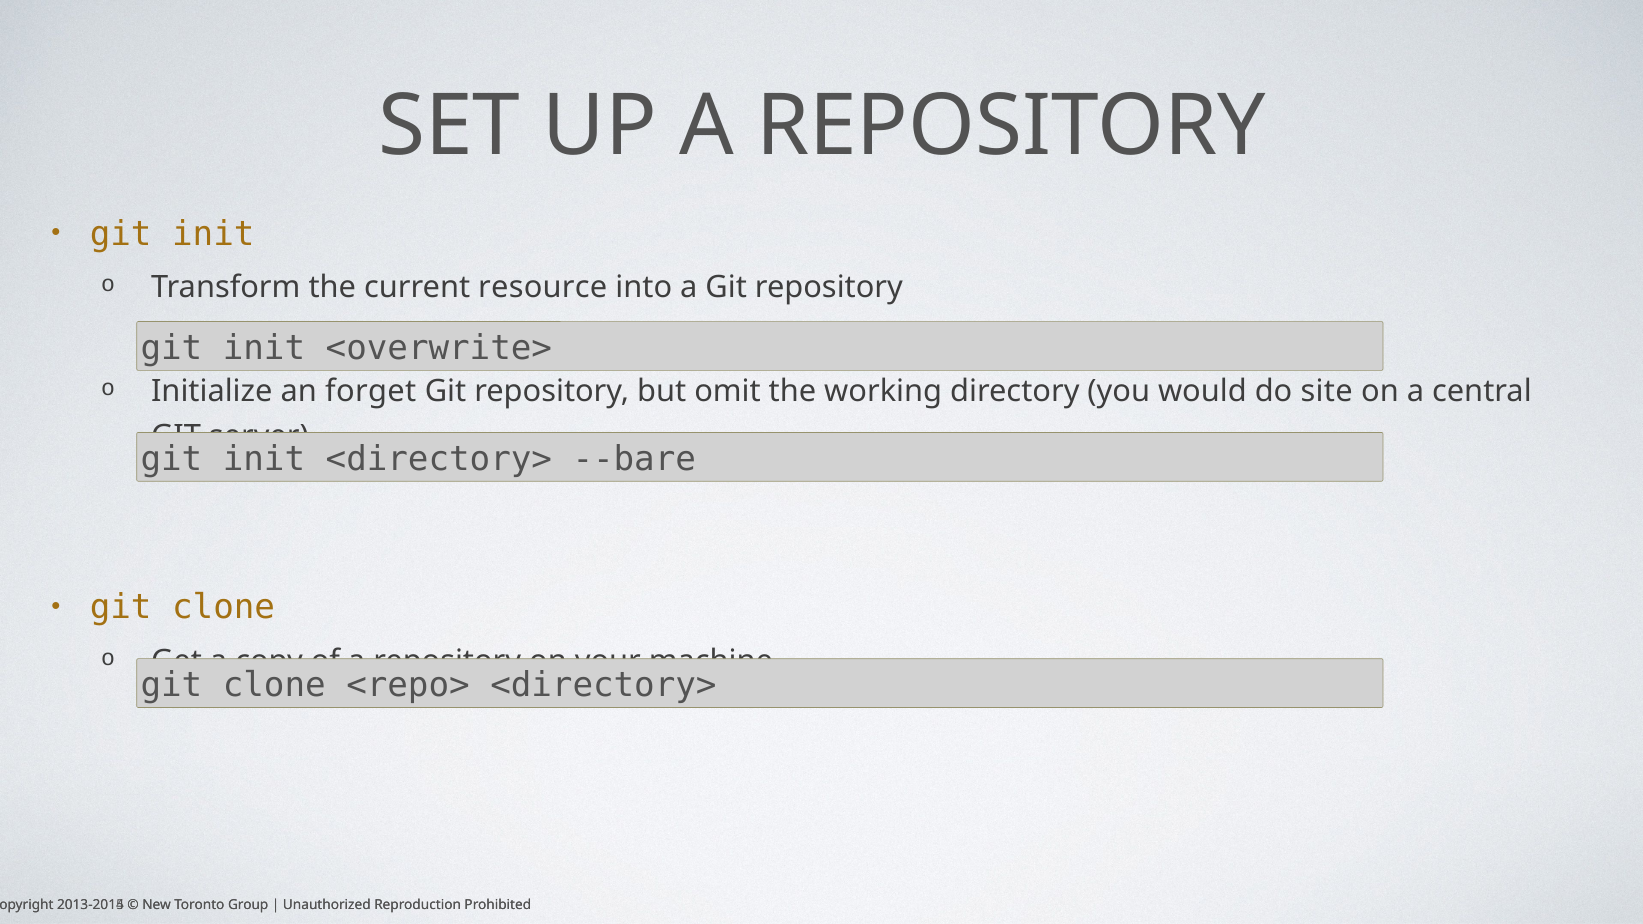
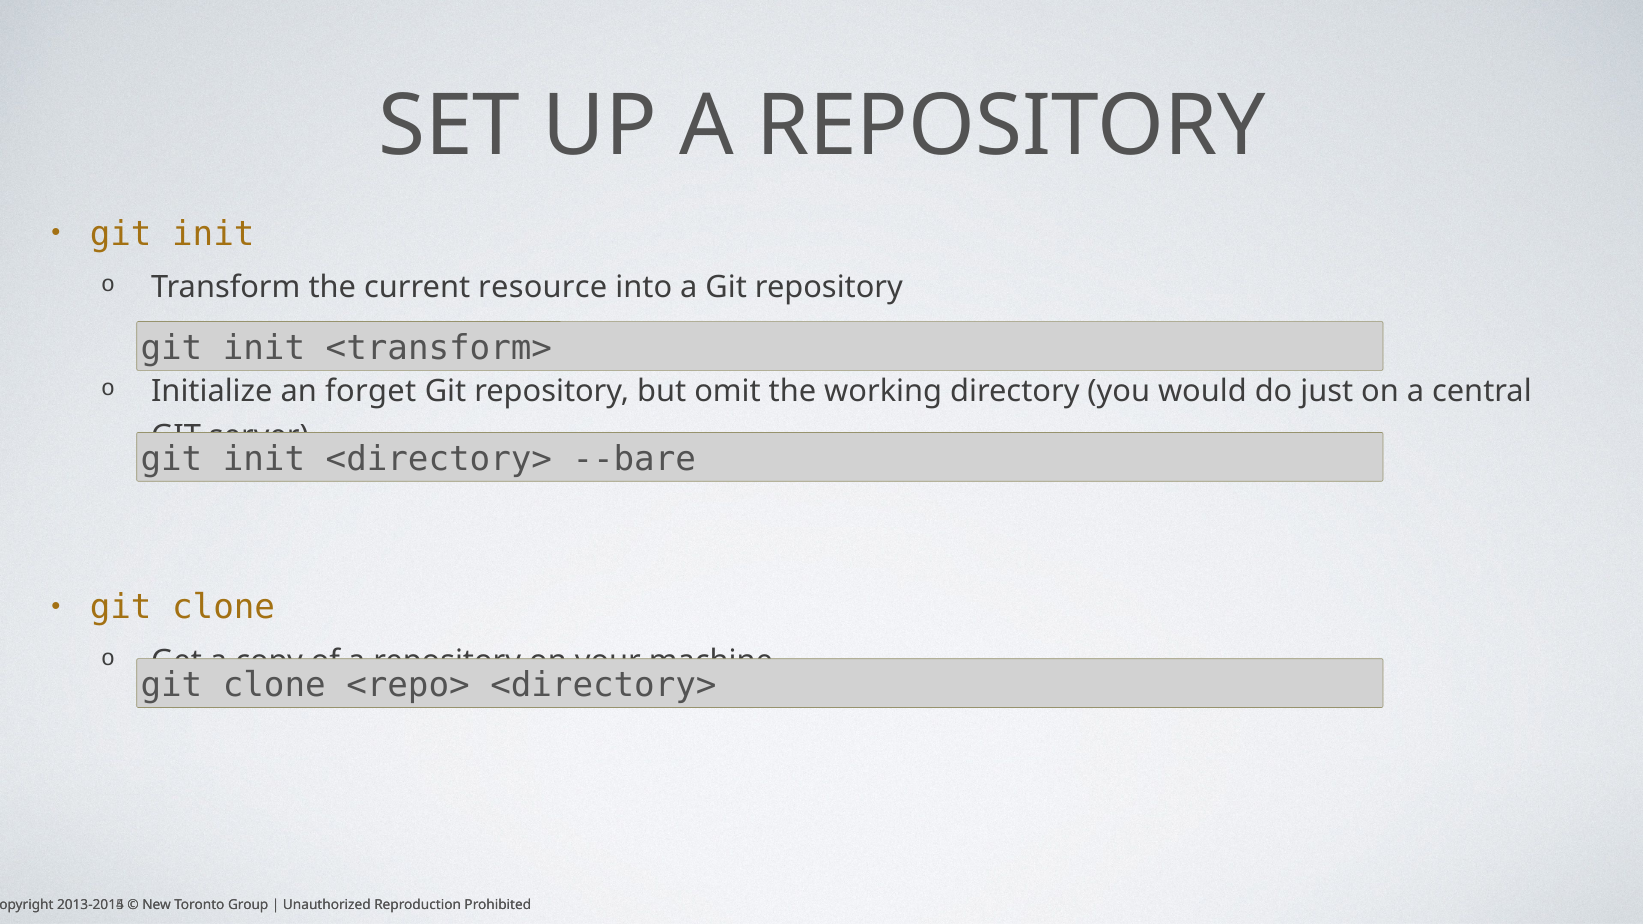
<overwrite>: <overwrite> -> <transform>
site: site -> just
